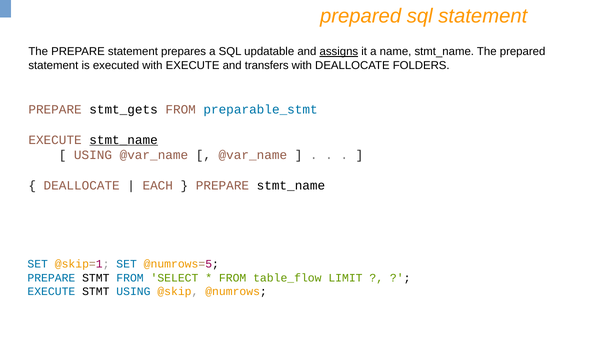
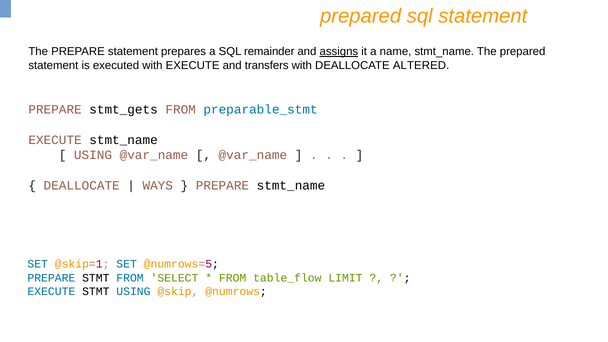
updatable: updatable -> remainder
FOLDERS: FOLDERS -> ALTERED
stmt_name at (124, 140) underline: present -> none
EACH: EACH -> WAYS
